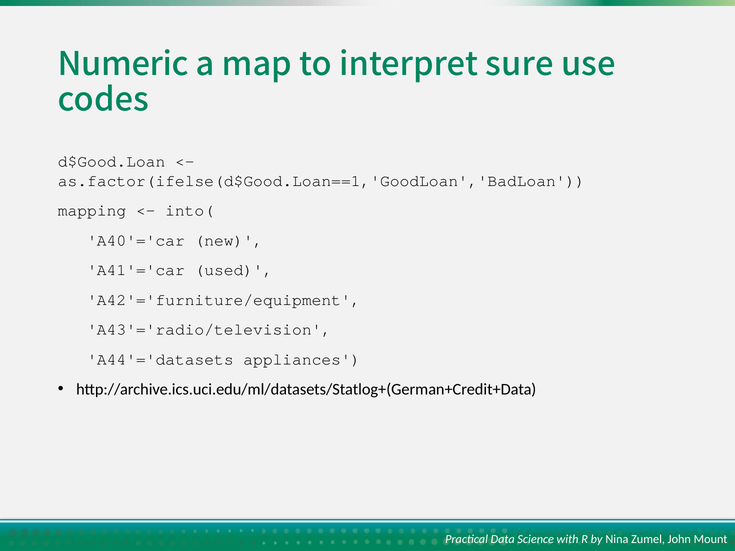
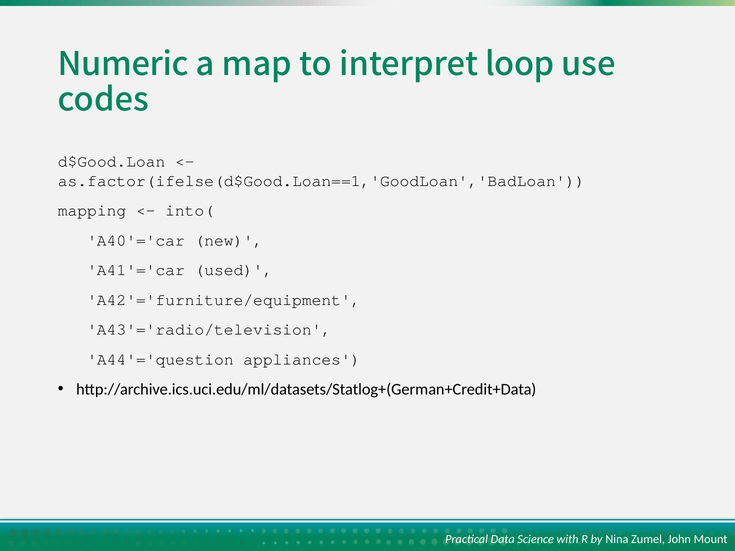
sure: sure -> loop
A44'='datasets: A44'='datasets -> A44'='question
